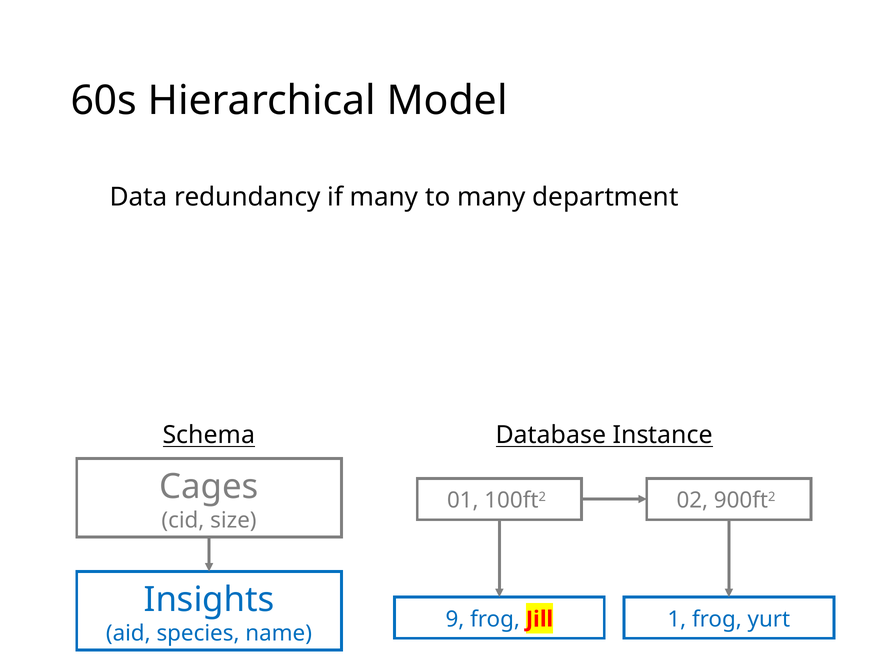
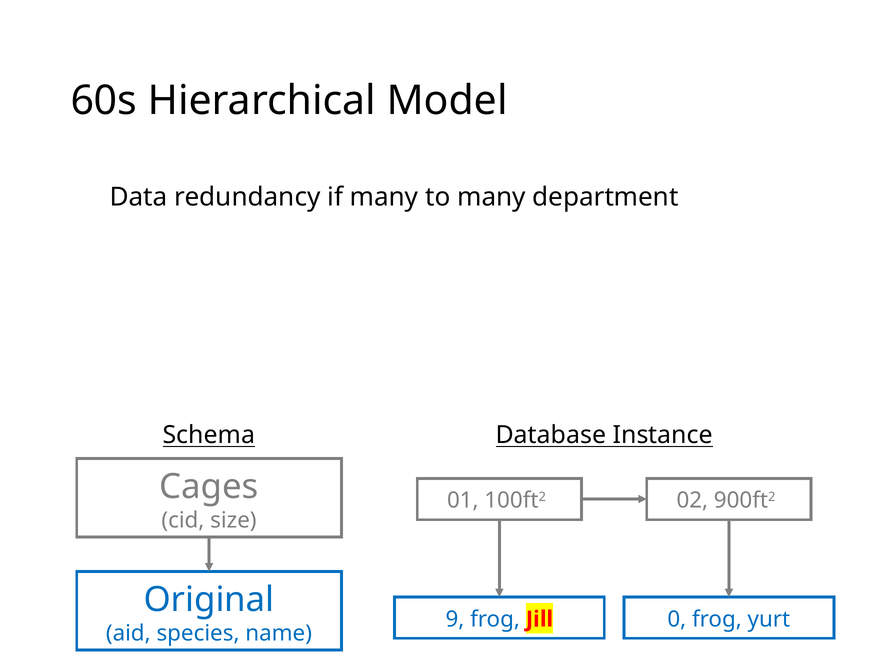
Insights: Insights -> Original
1: 1 -> 0
